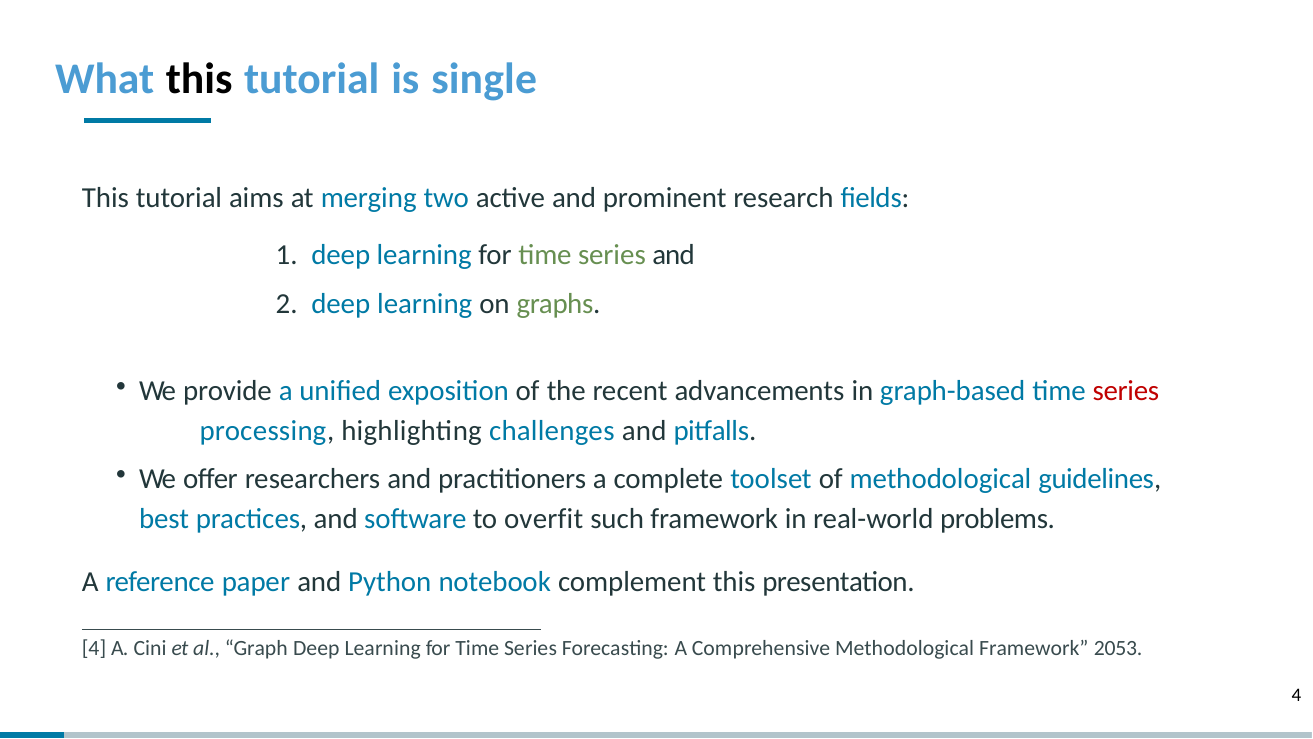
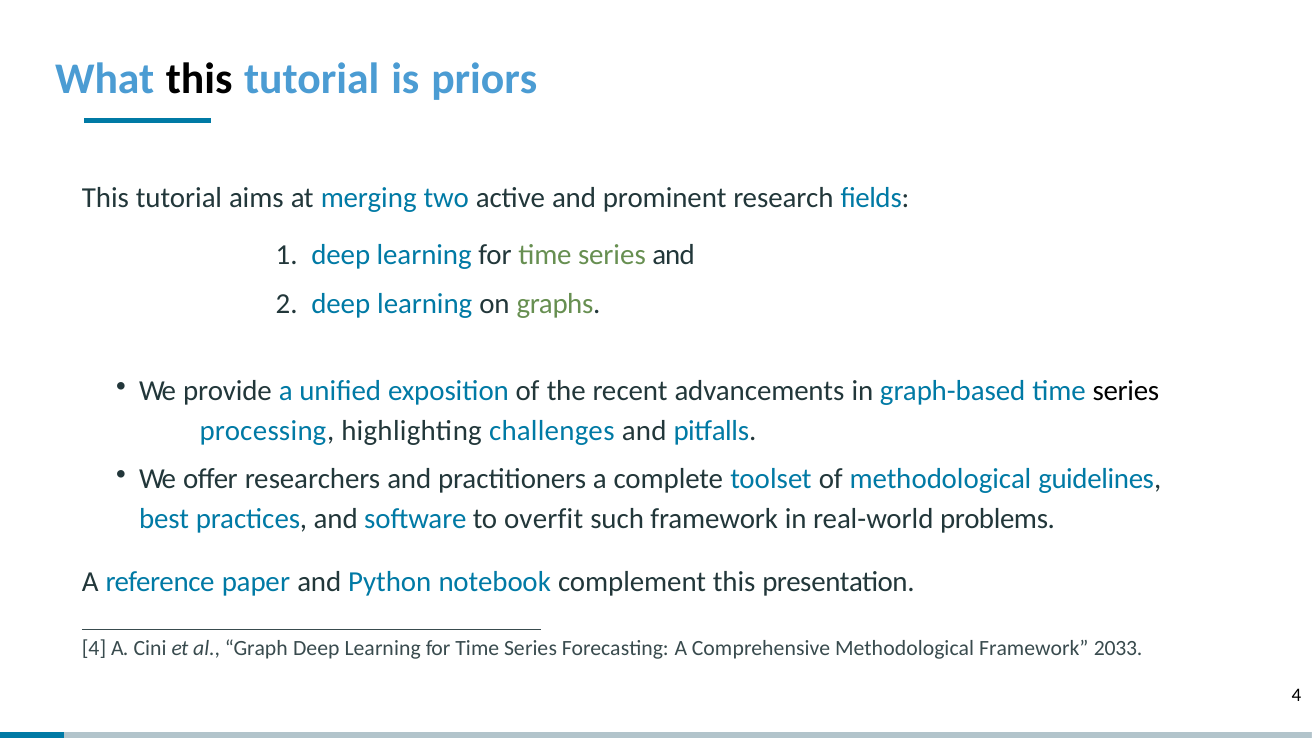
single: single -> priors
series at (1126, 391) colour: red -> black
2053: 2053 -> 2033
